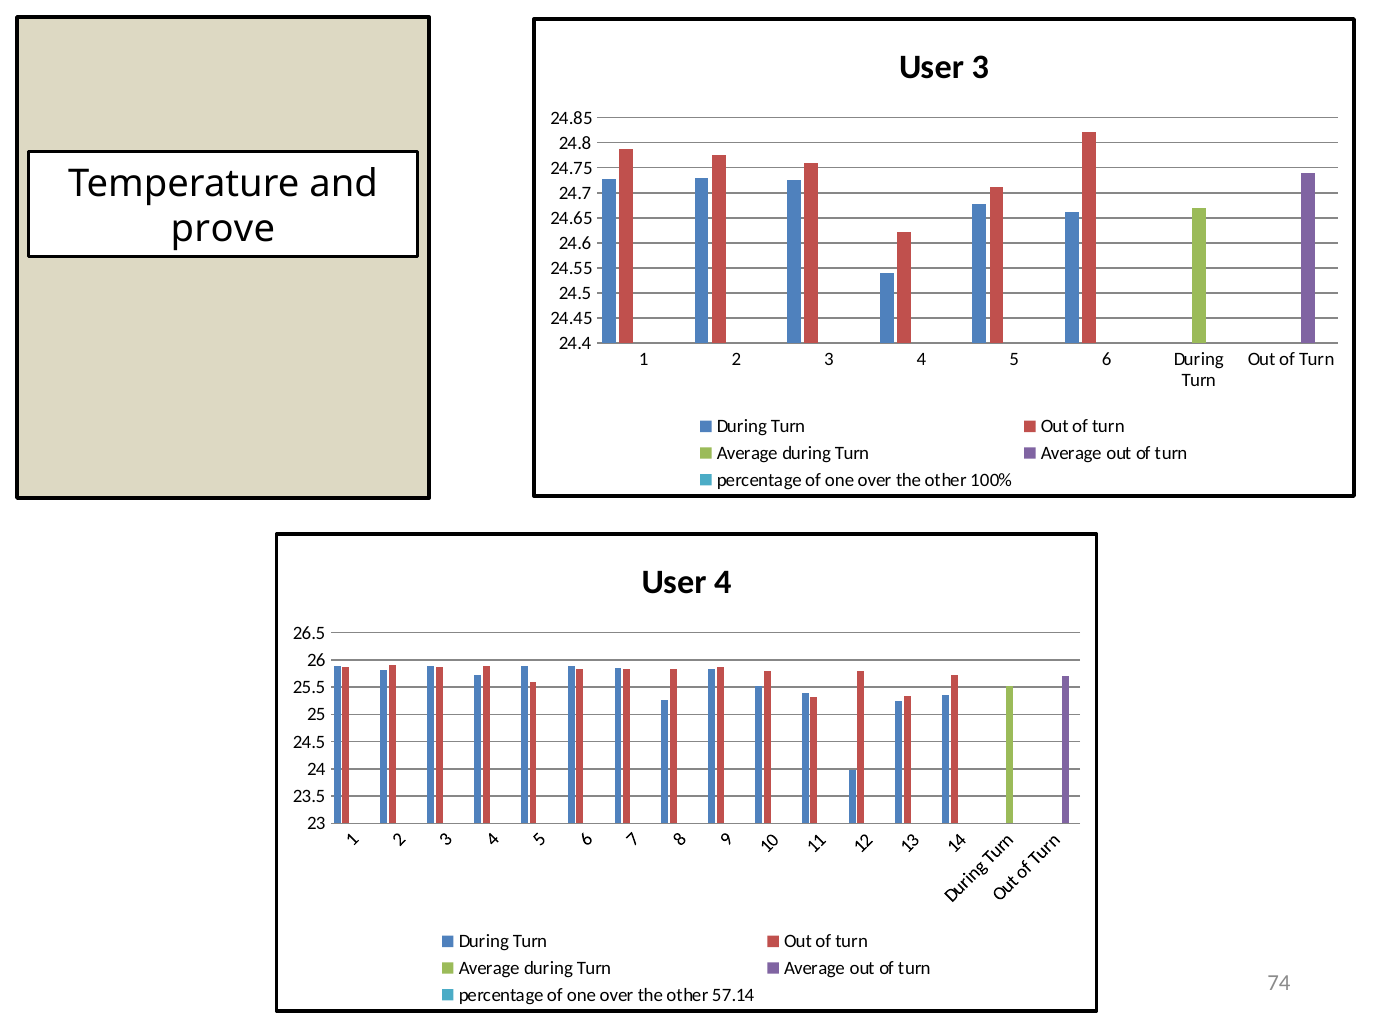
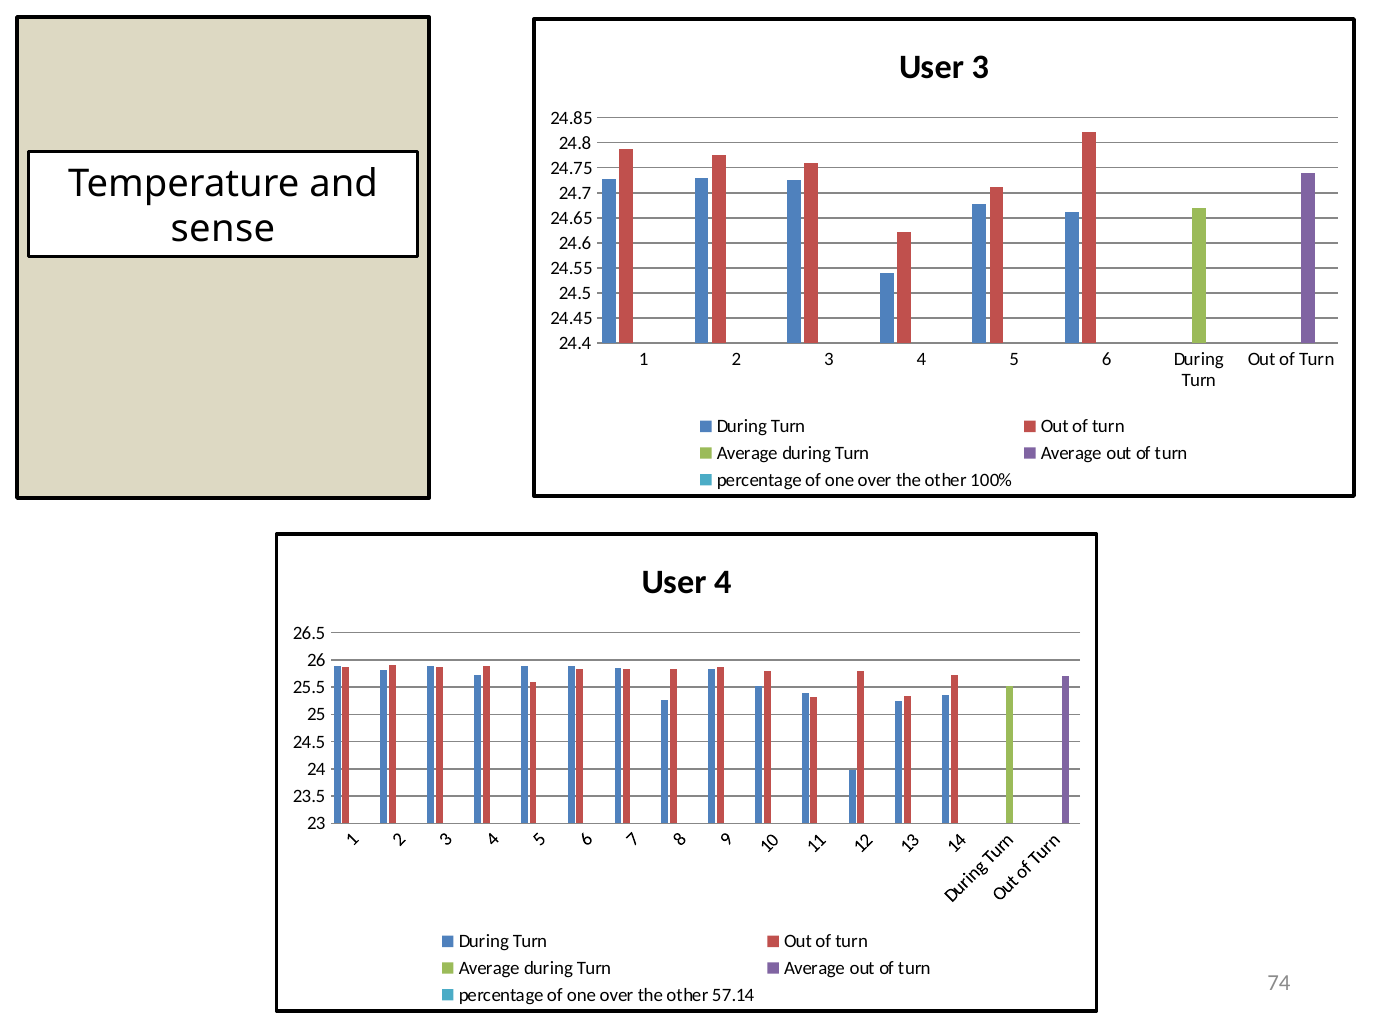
prove: prove -> sense
